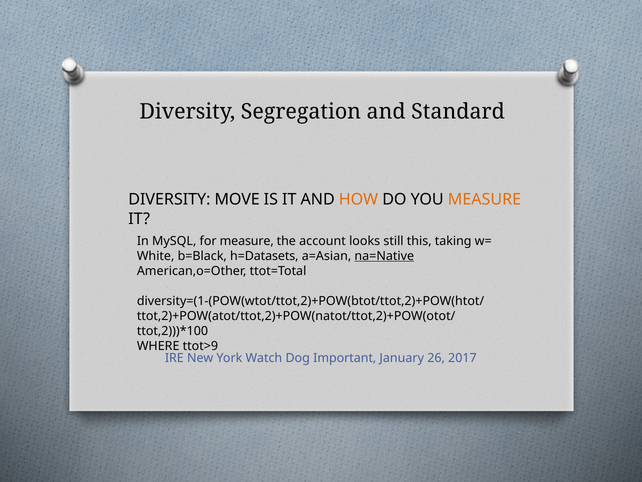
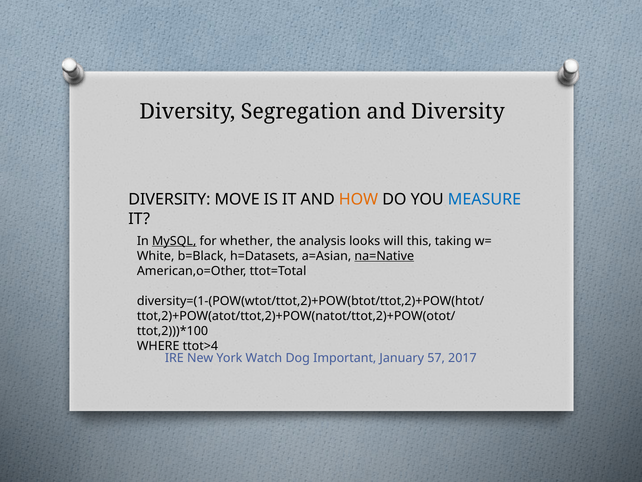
and Standard: Standard -> Diversity
MEASURE at (484, 199) colour: orange -> blue
MySQL underline: none -> present
for measure: measure -> whether
account: account -> analysis
still: still -> will
ttot>9: ttot>9 -> ttot>4
26: 26 -> 57
